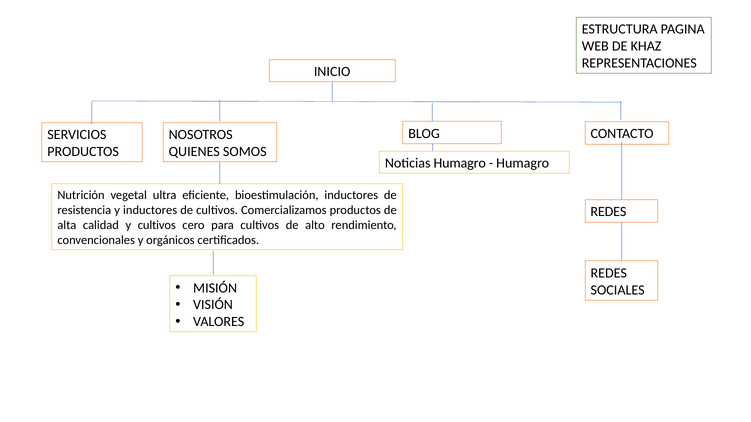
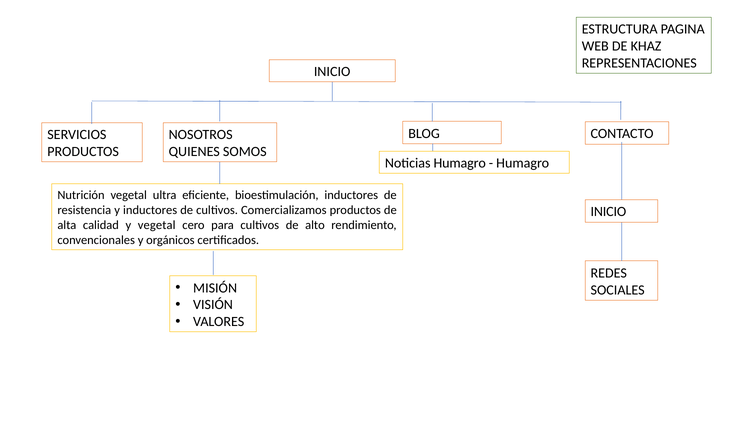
REDES at (608, 212): REDES -> INICIO
y cultivos: cultivos -> vegetal
